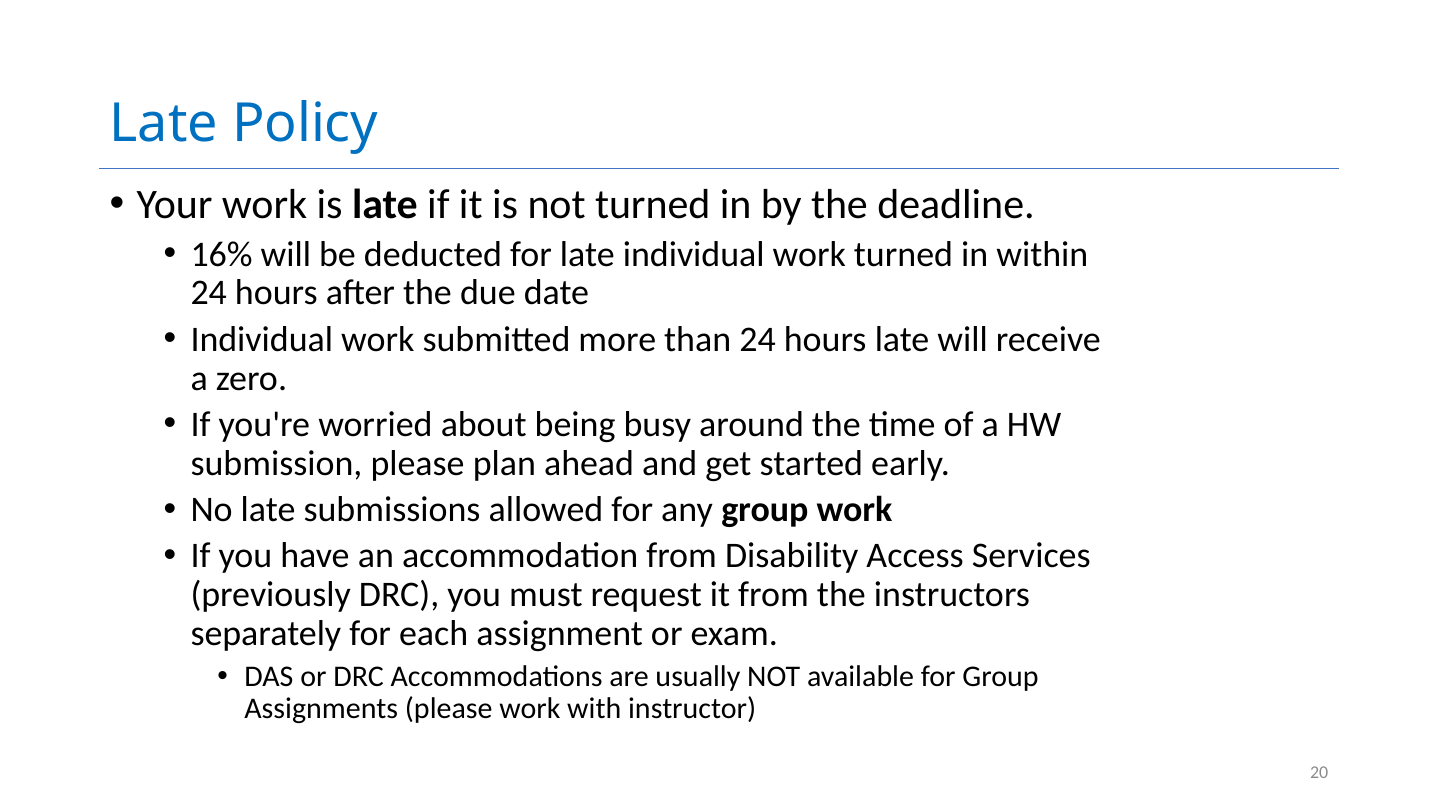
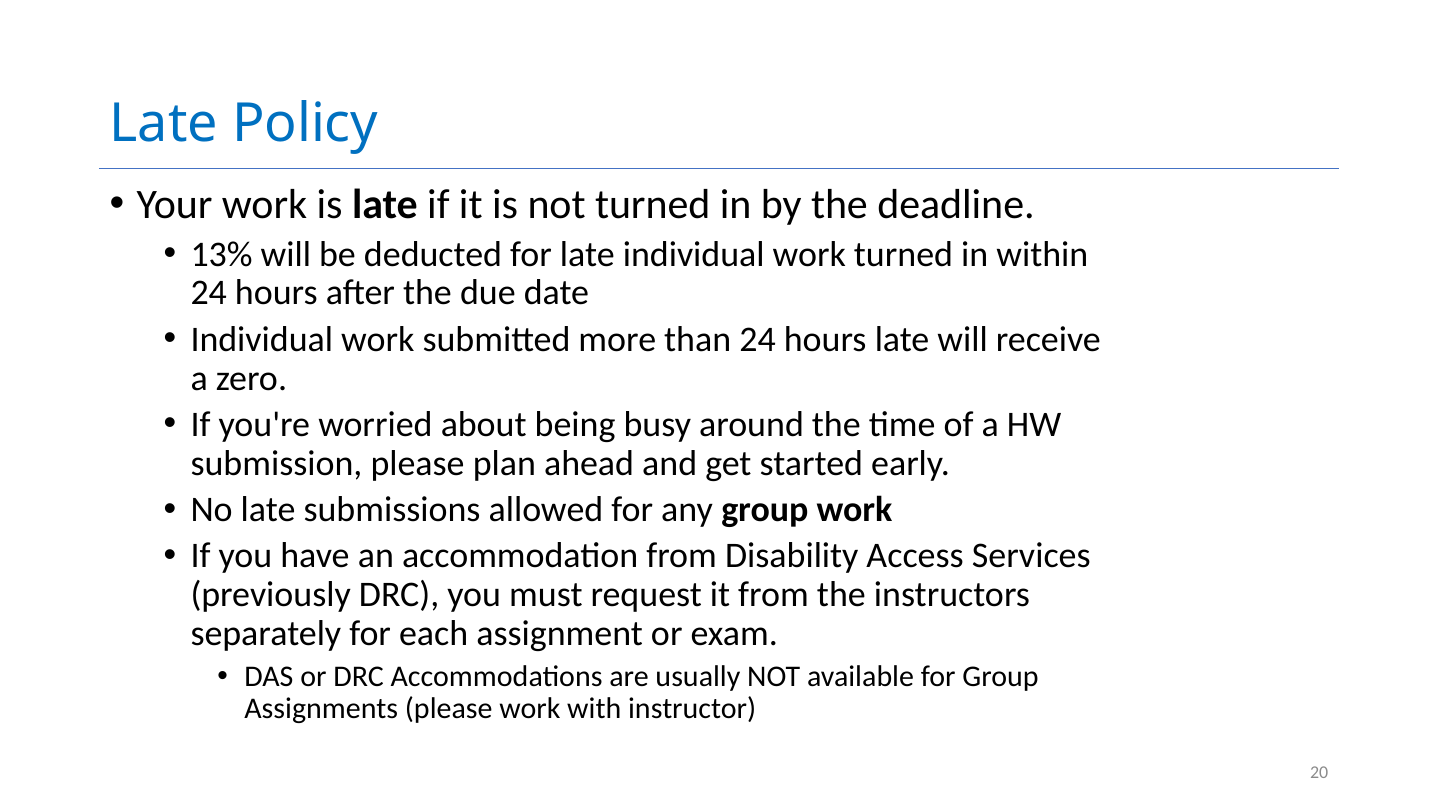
16%: 16% -> 13%
